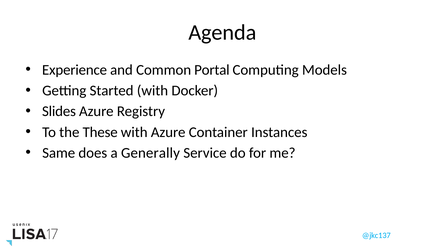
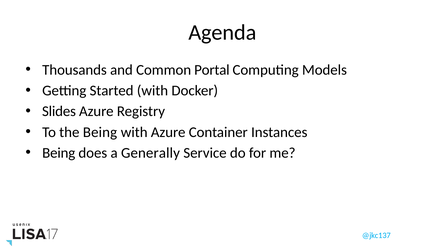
Experience: Experience -> Thousands
the These: These -> Being
Same at (59, 153): Same -> Being
